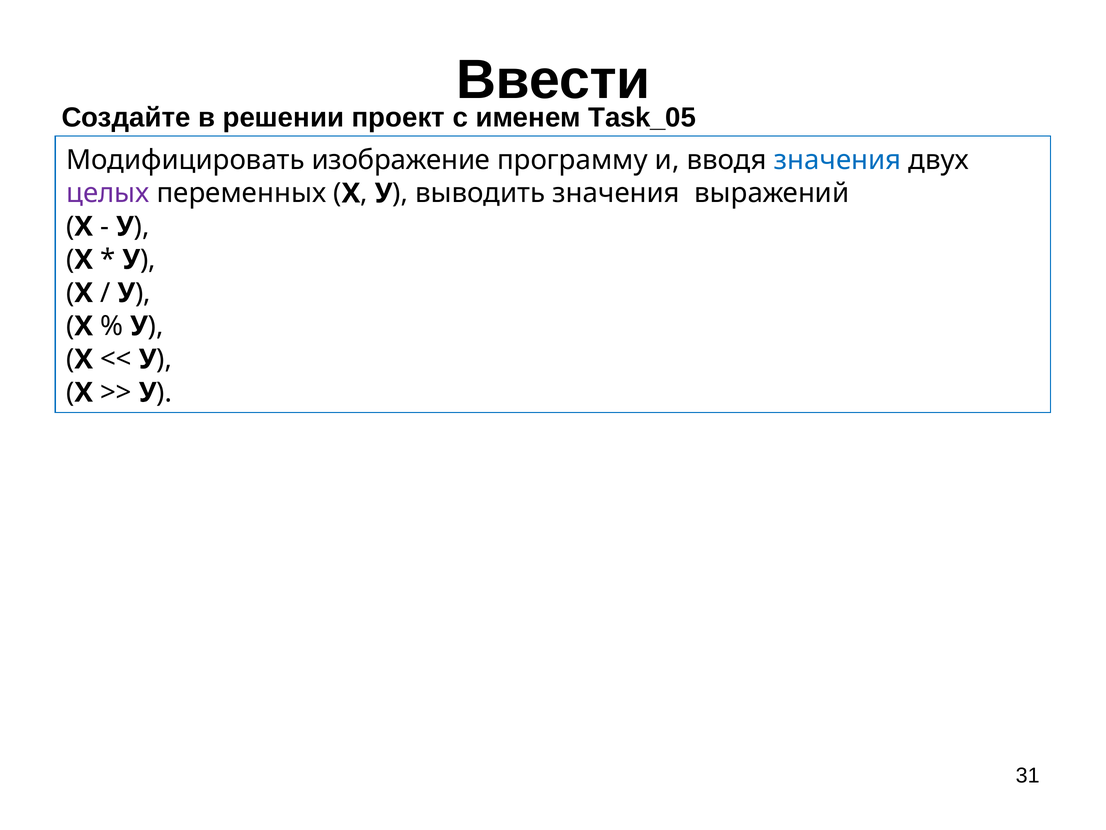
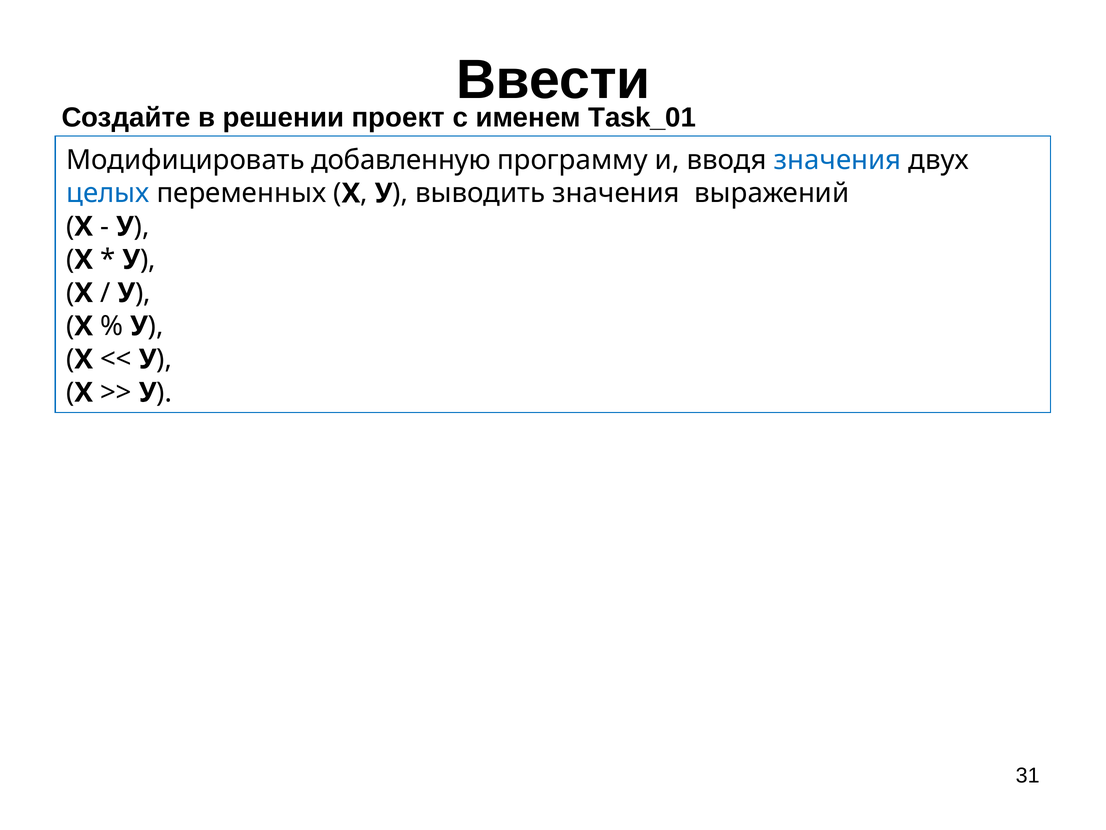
Task_05: Task_05 -> Task_01
изображение: изображение -> добавленную
целых colour: purple -> blue
